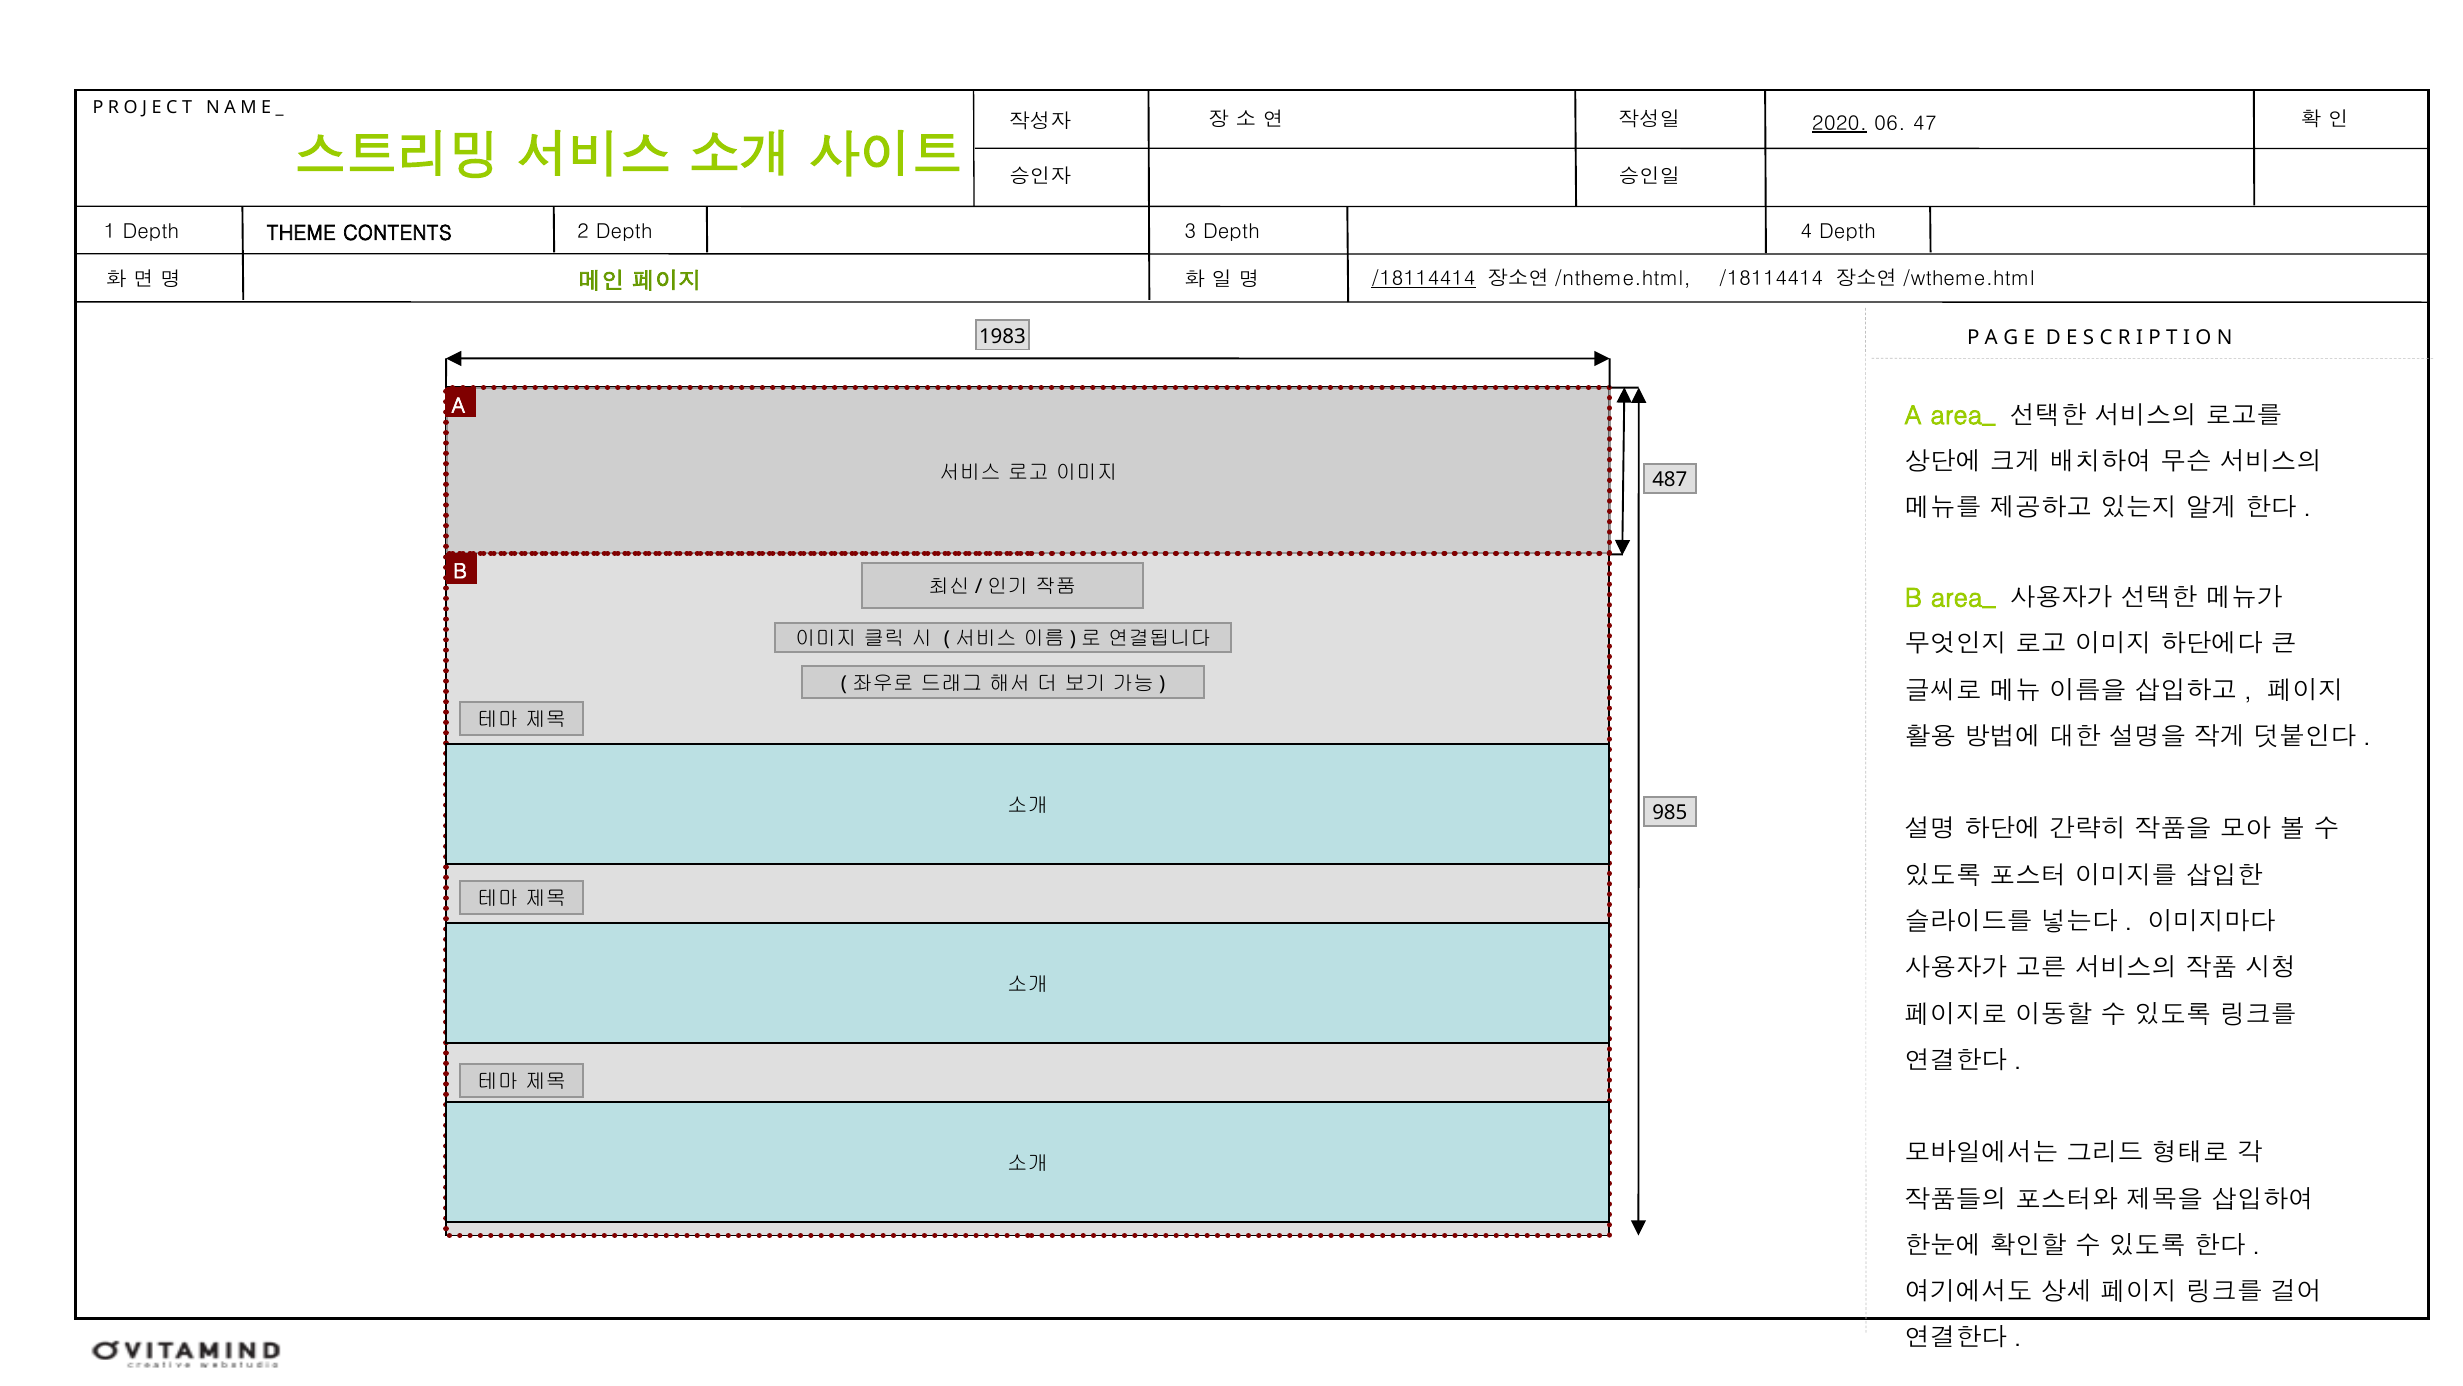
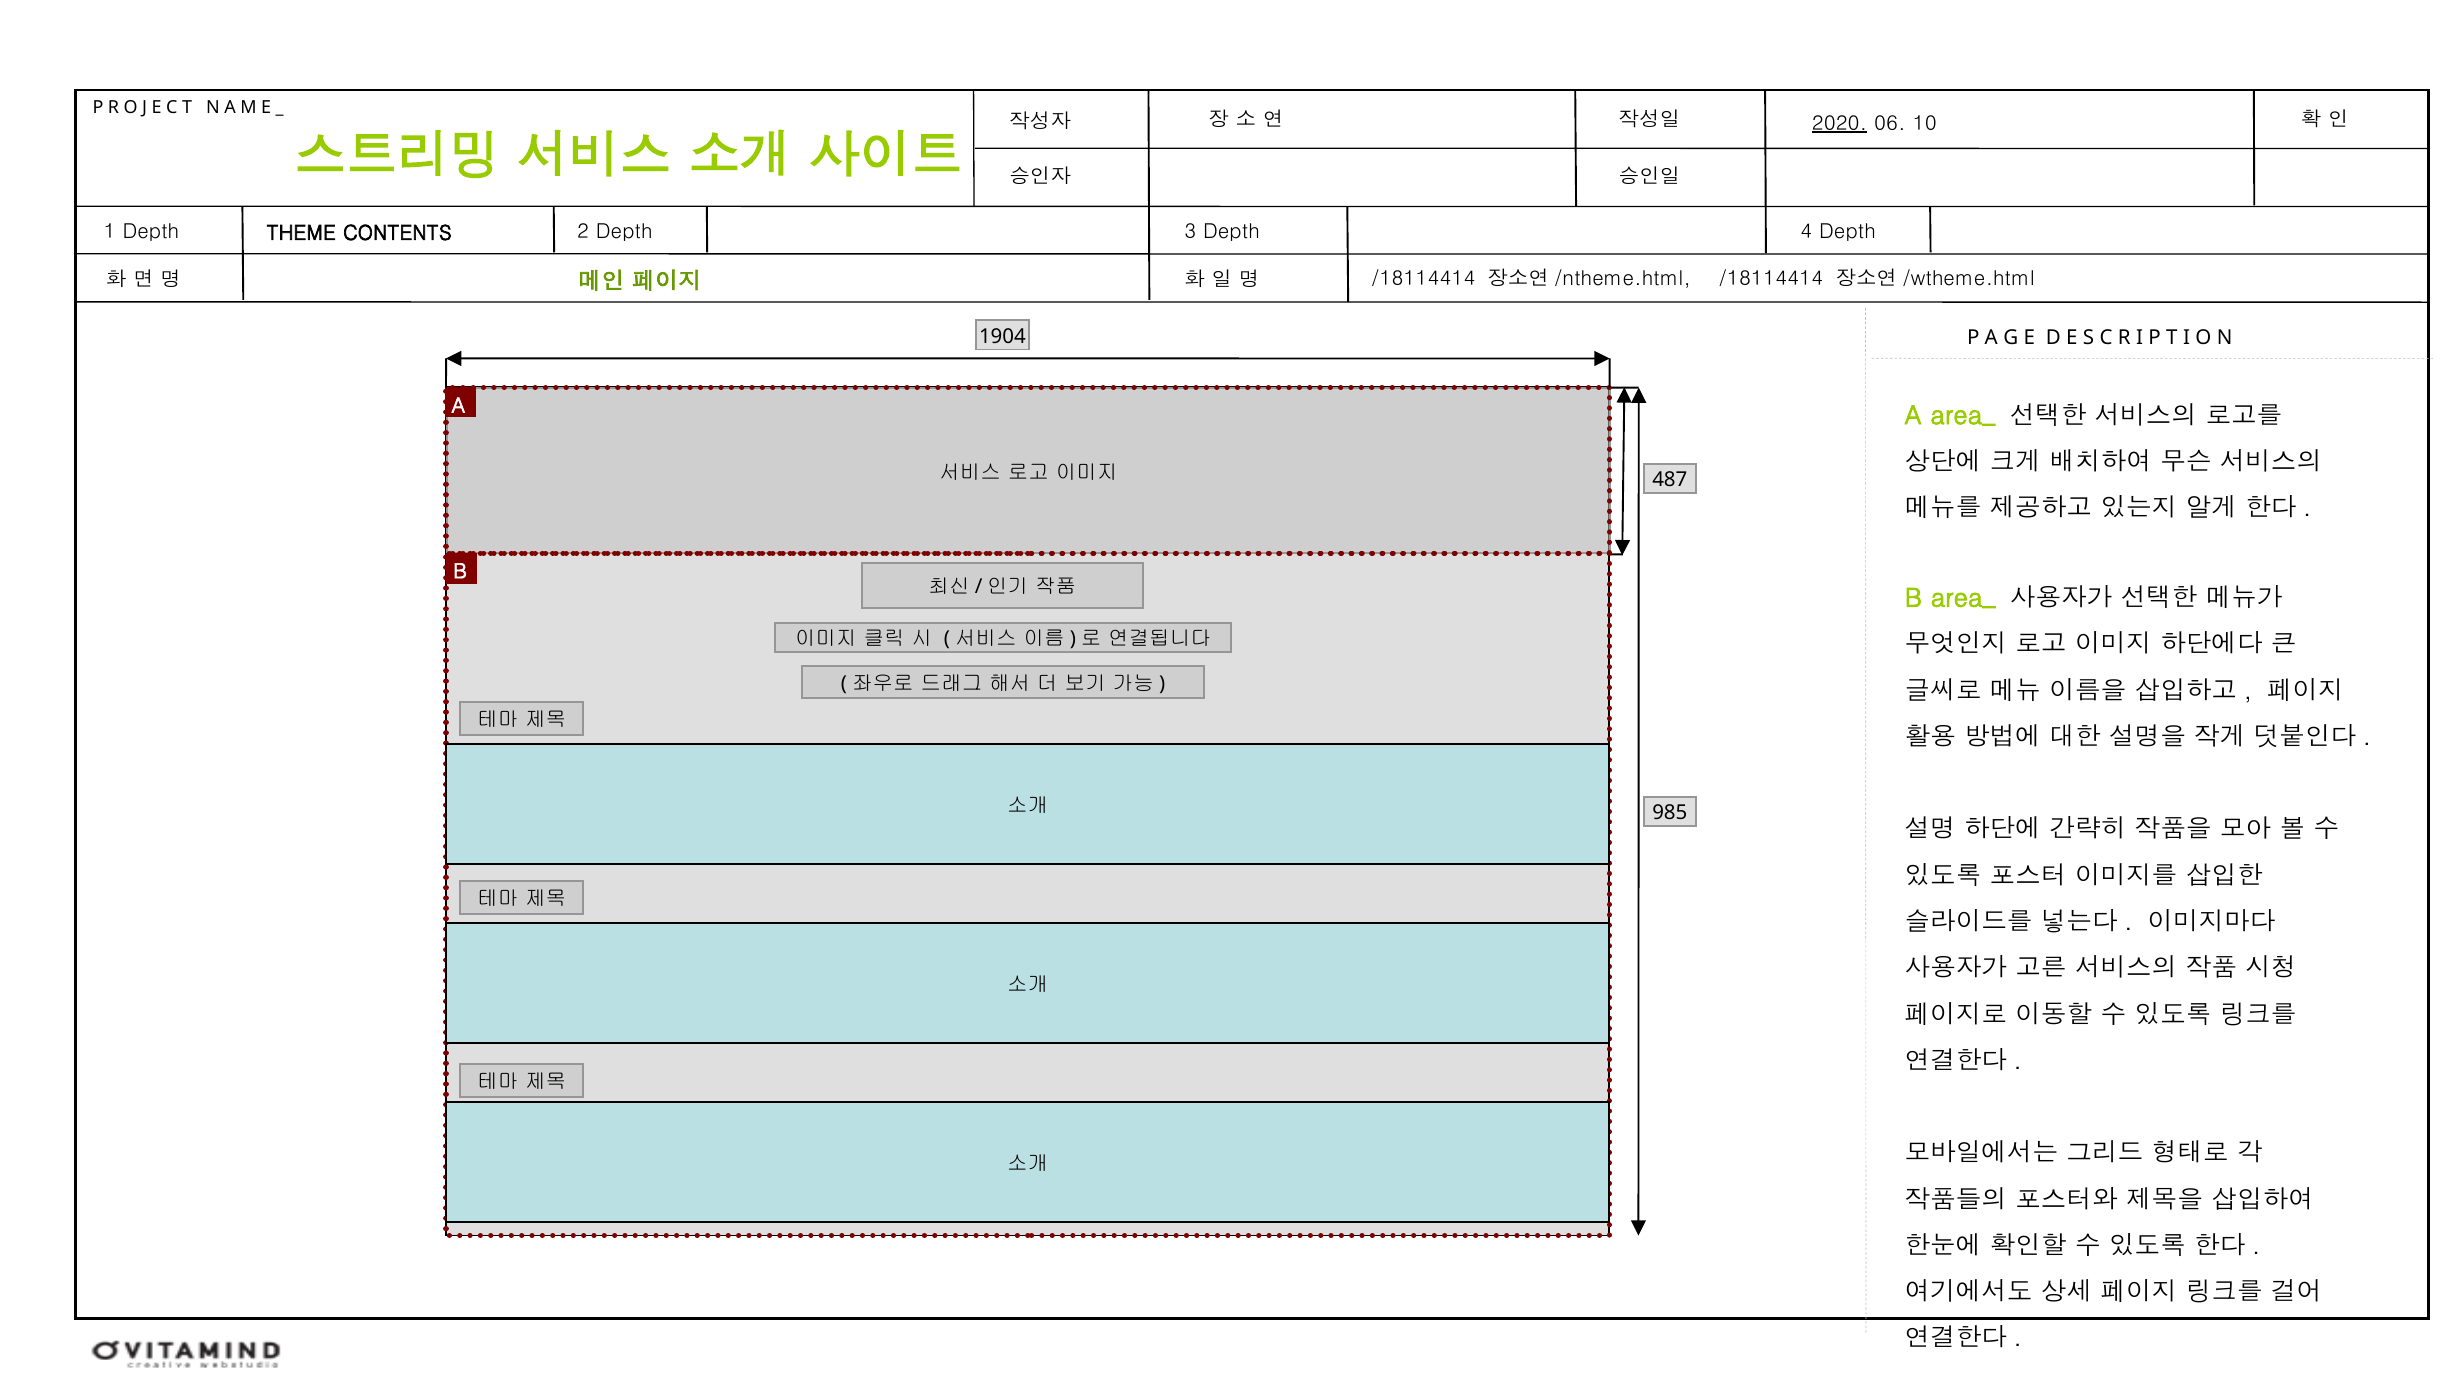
47: 47 -> 10
/18114414 at (1423, 278) underline: present -> none
1983: 1983 -> 1904
